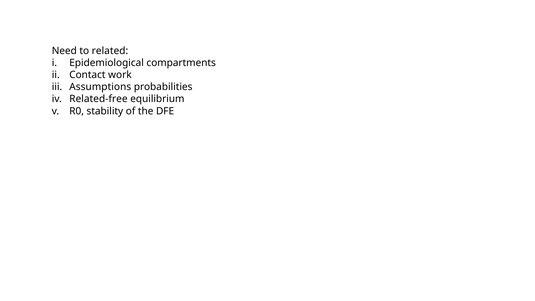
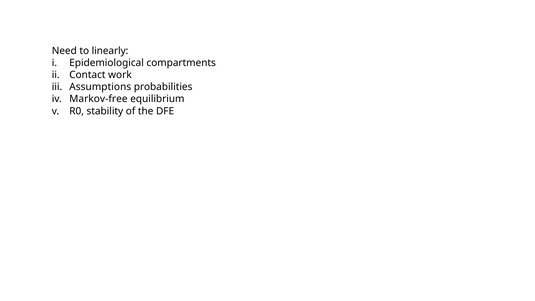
related: related -> linearly
Related-free: Related-free -> Markov-free
